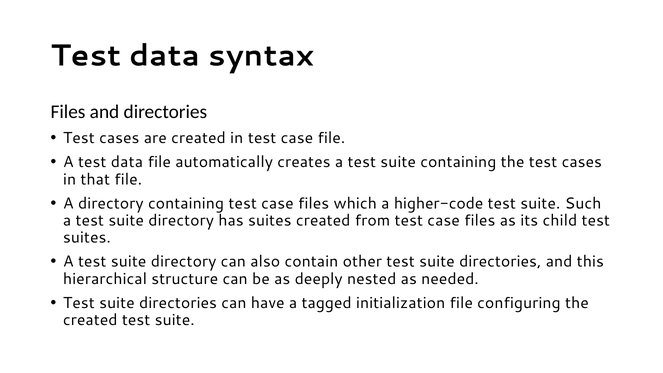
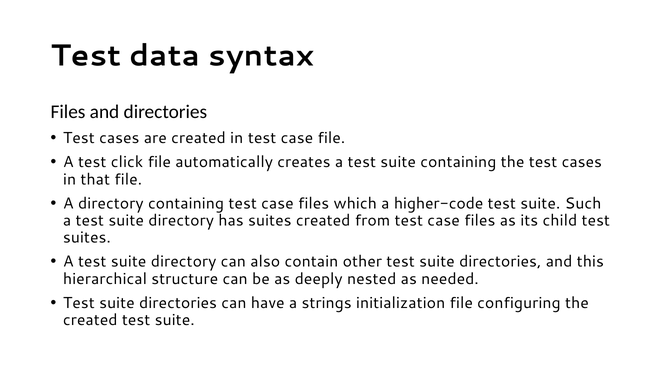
A test data: data -> click
tagged: tagged -> strings
